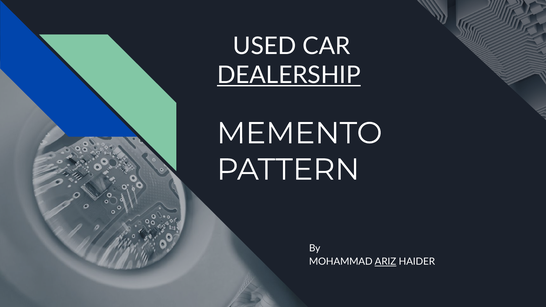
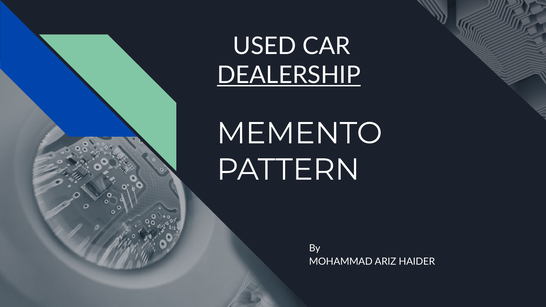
ARIZ underline: present -> none
